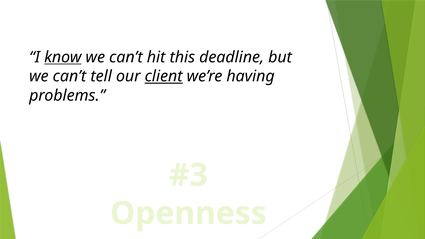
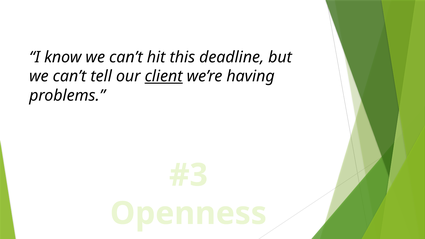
know underline: present -> none
